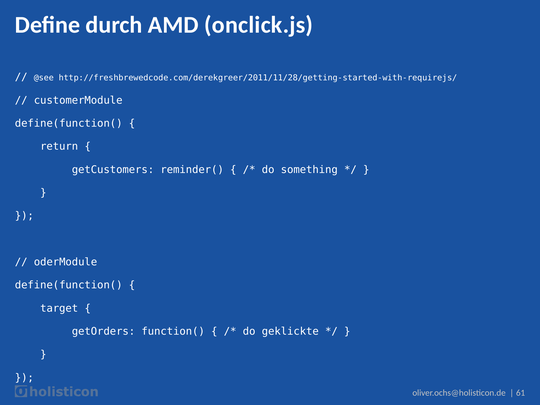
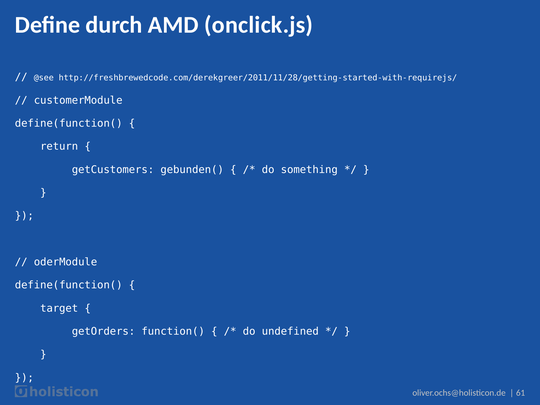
reminder(: reminder( -> gebunden(
geklickte: geklickte -> undefined
